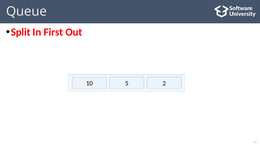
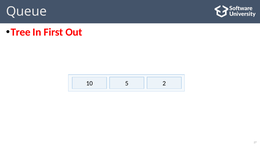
Split: Split -> Tree
